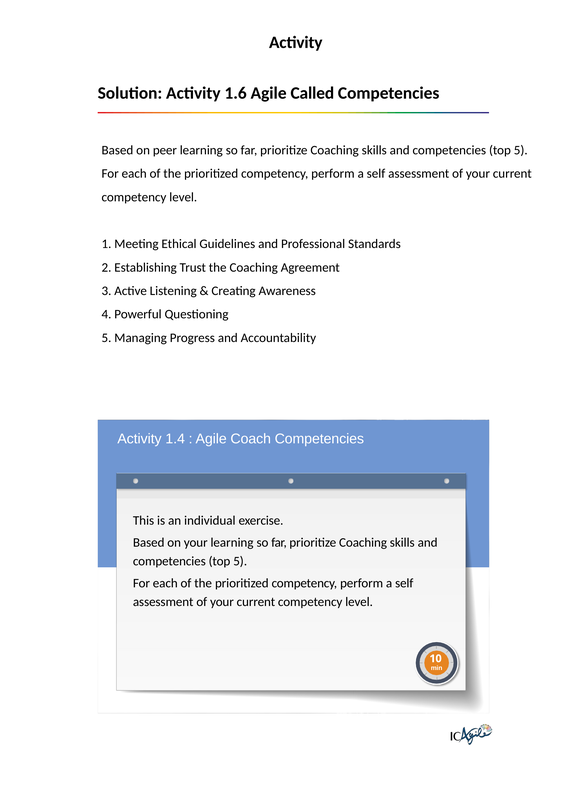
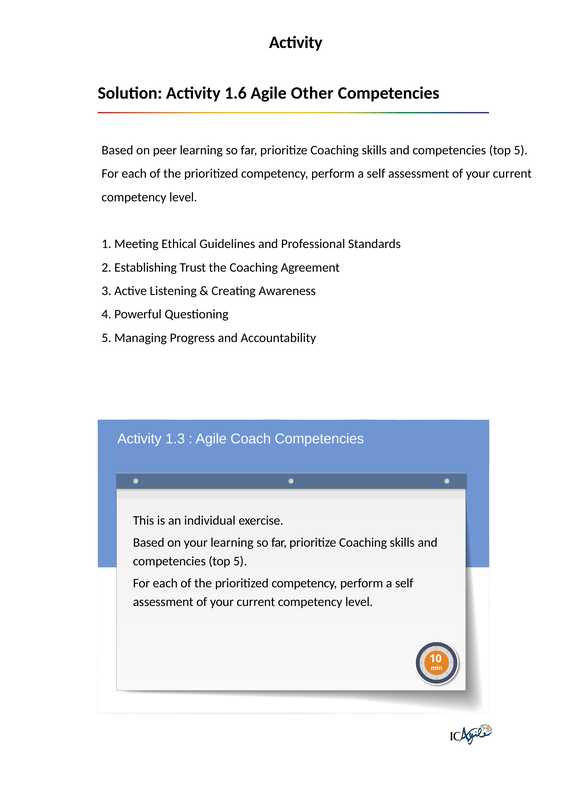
Called: Called -> Other
1.4: 1.4 -> 1.3
